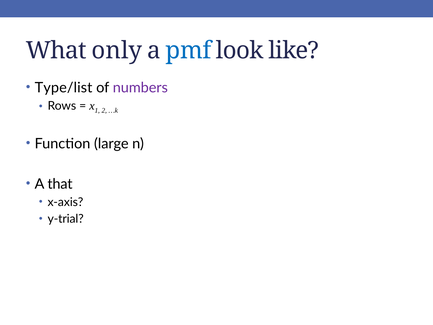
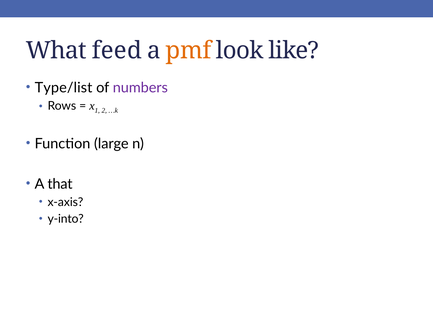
only: only -> feed
pmf colour: blue -> orange
y-trial: y-trial -> y-into
